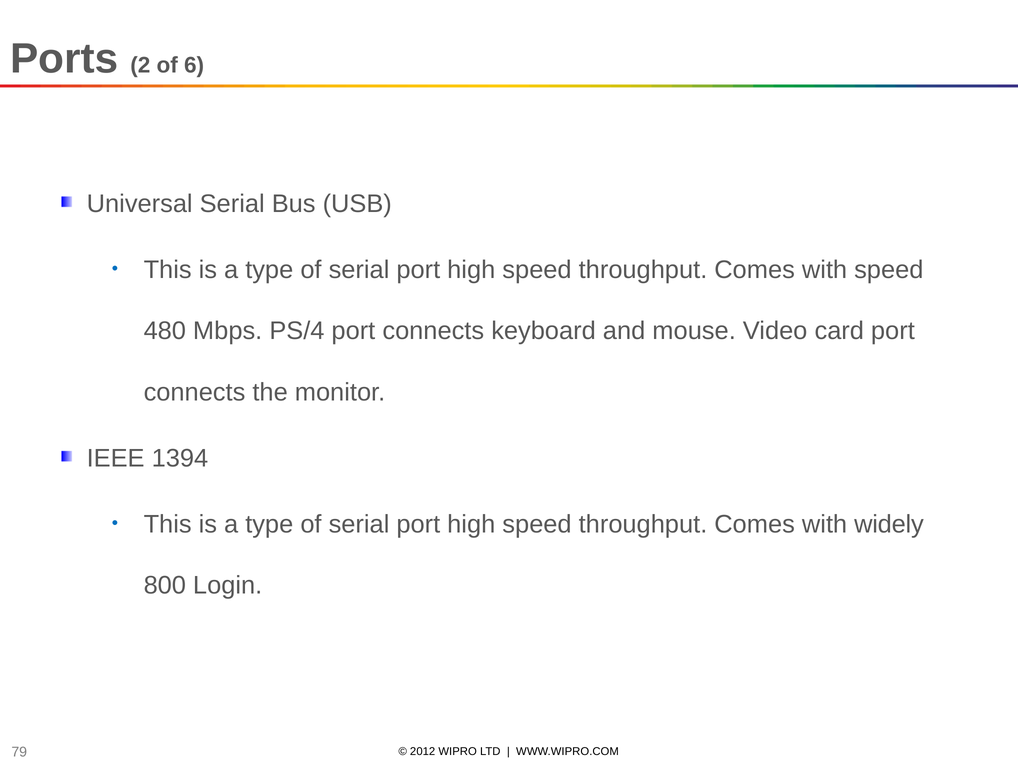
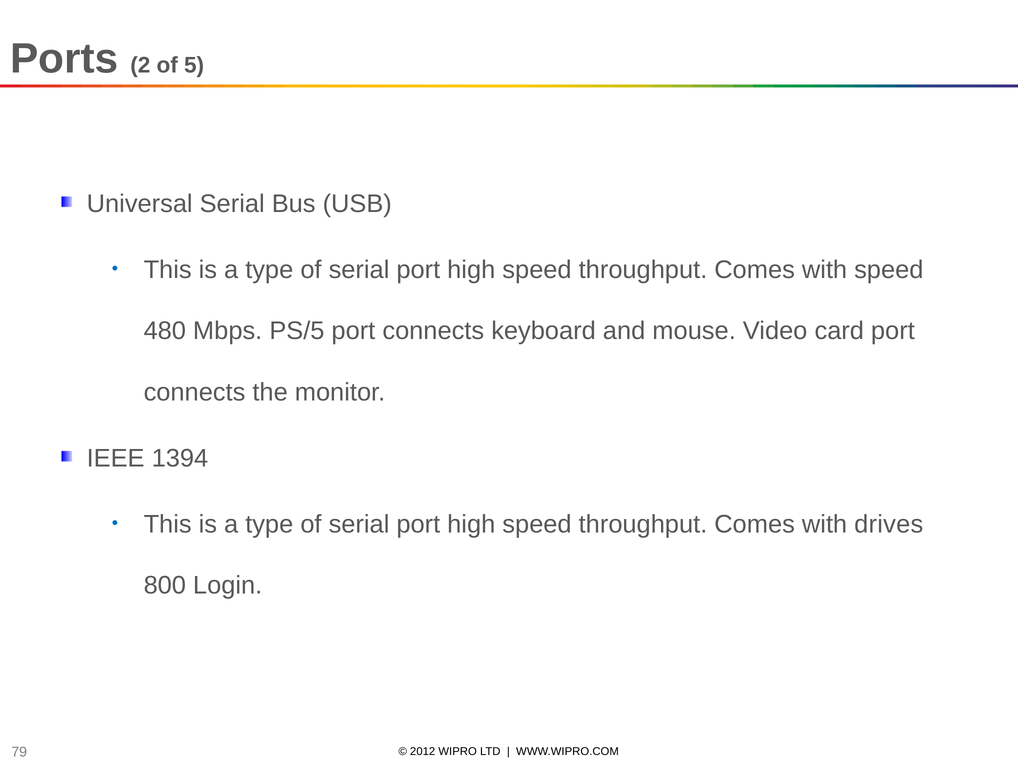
6: 6 -> 5
PS/4: PS/4 -> PS/5
widely: widely -> drives
